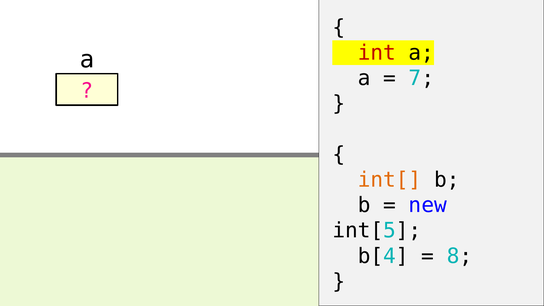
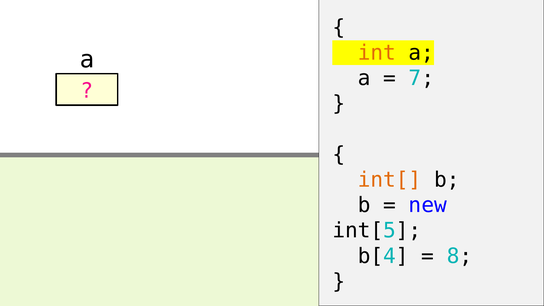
int colour: red -> orange
